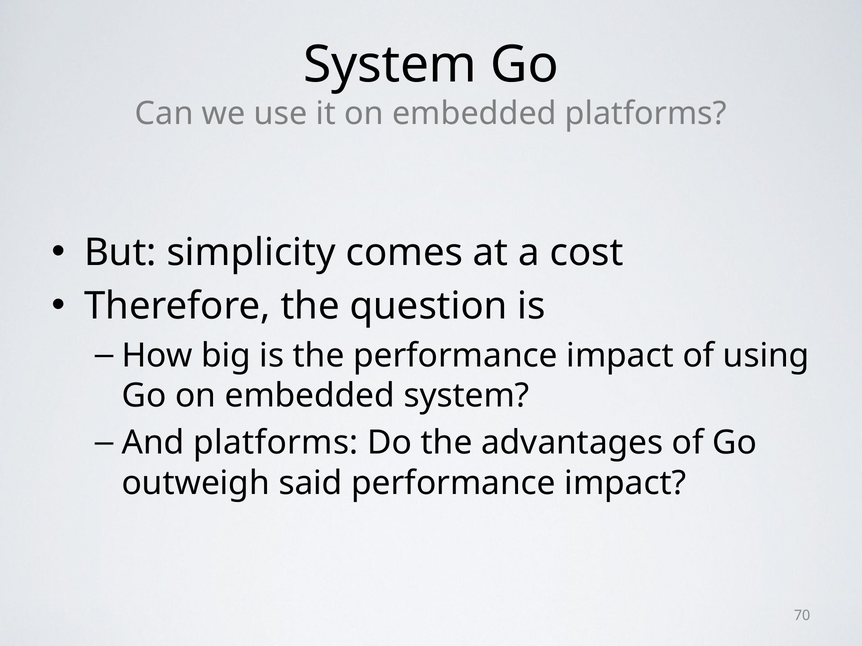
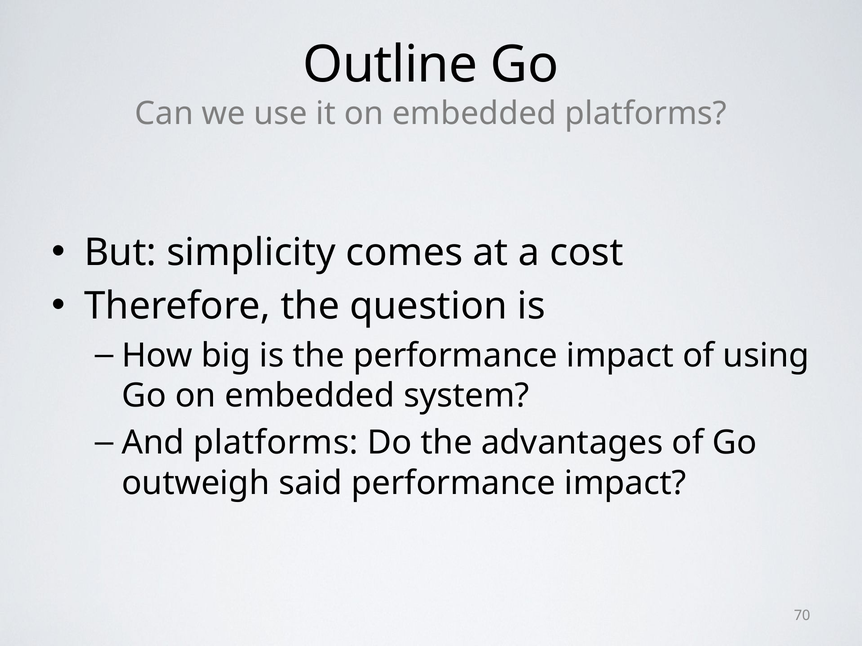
System at (390, 65): System -> Outline
